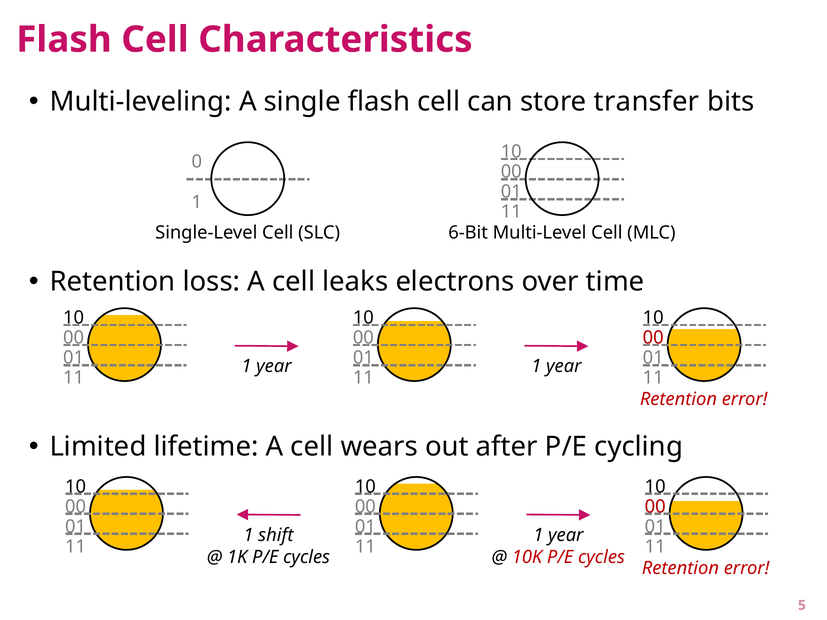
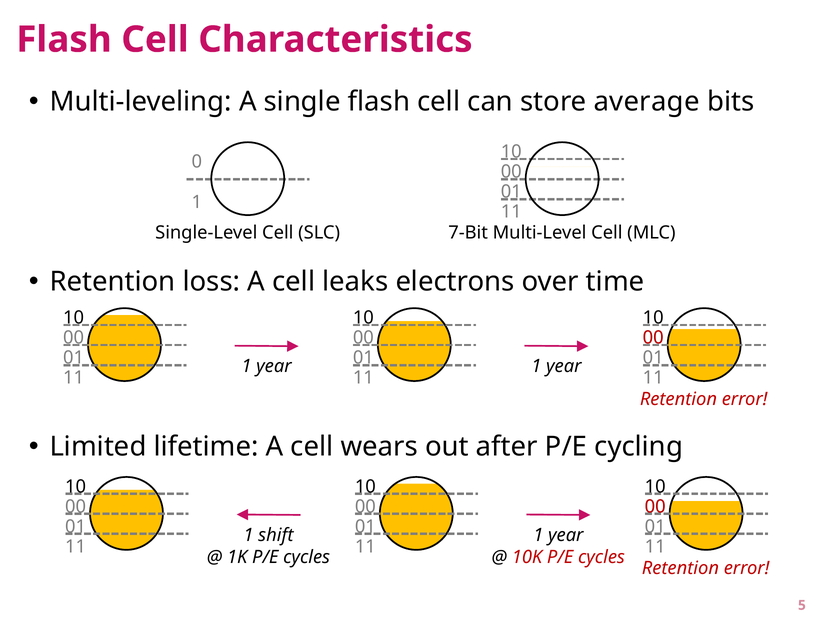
transfer: transfer -> average
6-Bit: 6-Bit -> 7-Bit
